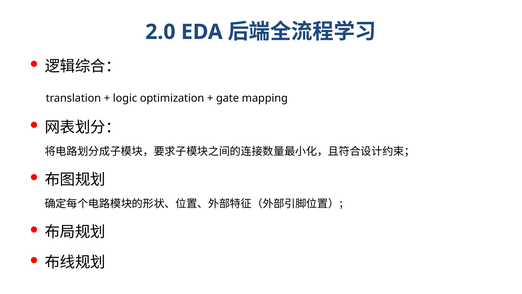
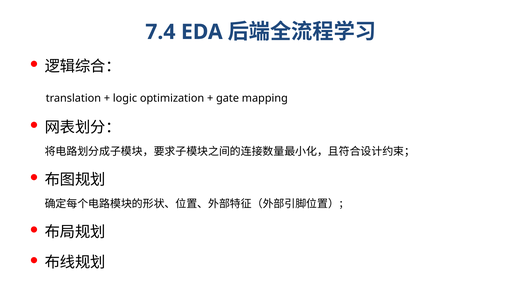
2.0: 2.0 -> 7.4
